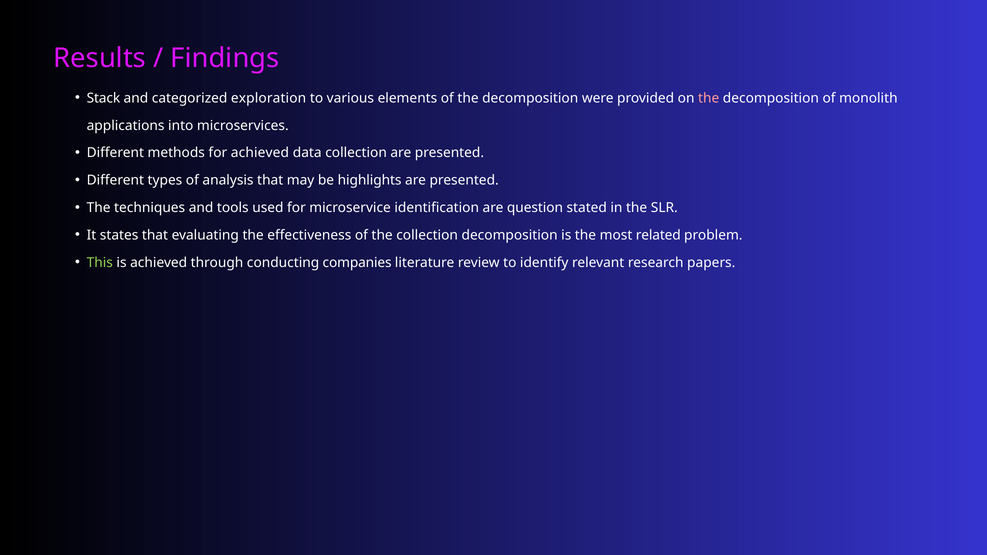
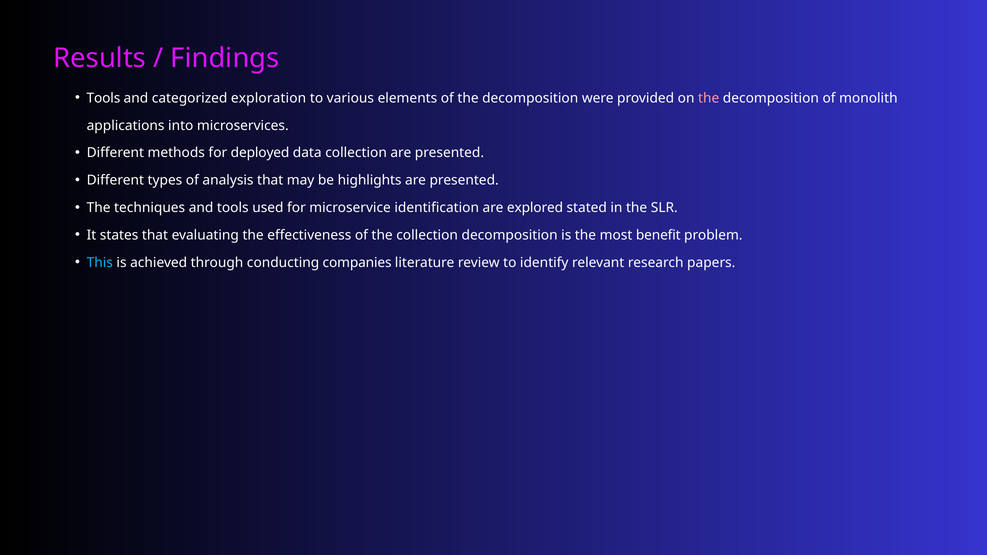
Stack at (103, 98): Stack -> Tools
for achieved: achieved -> deployed
question: question -> explored
related: related -> benefit
This colour: light green -> light blue
